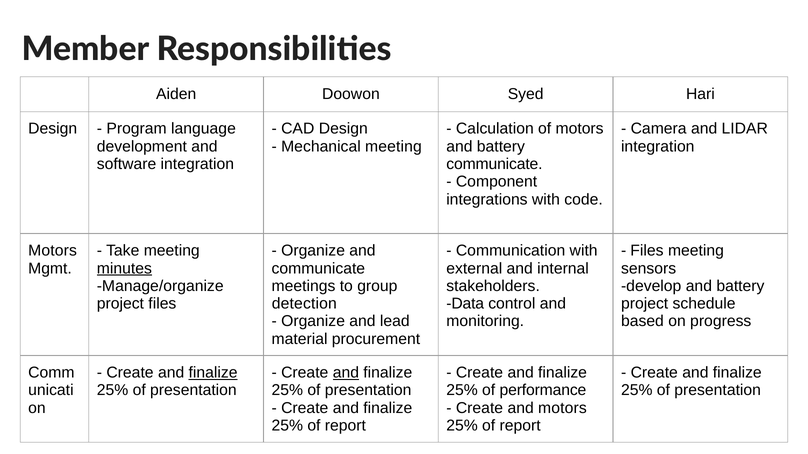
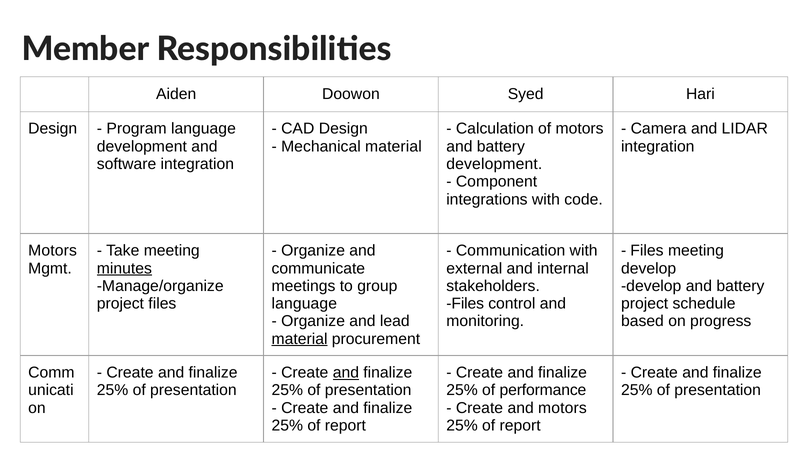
Mechanical meeting: meeting -> material
communicate at (494, 164): communicate -> development
sensors at (649, 269): sensors -> develop
detection at (304, 304): detection -> language
Data at (465, 304): Data -> Files
material at (300, 339) underline: none -> present
finalize at (213, 373) underline: present -> none
